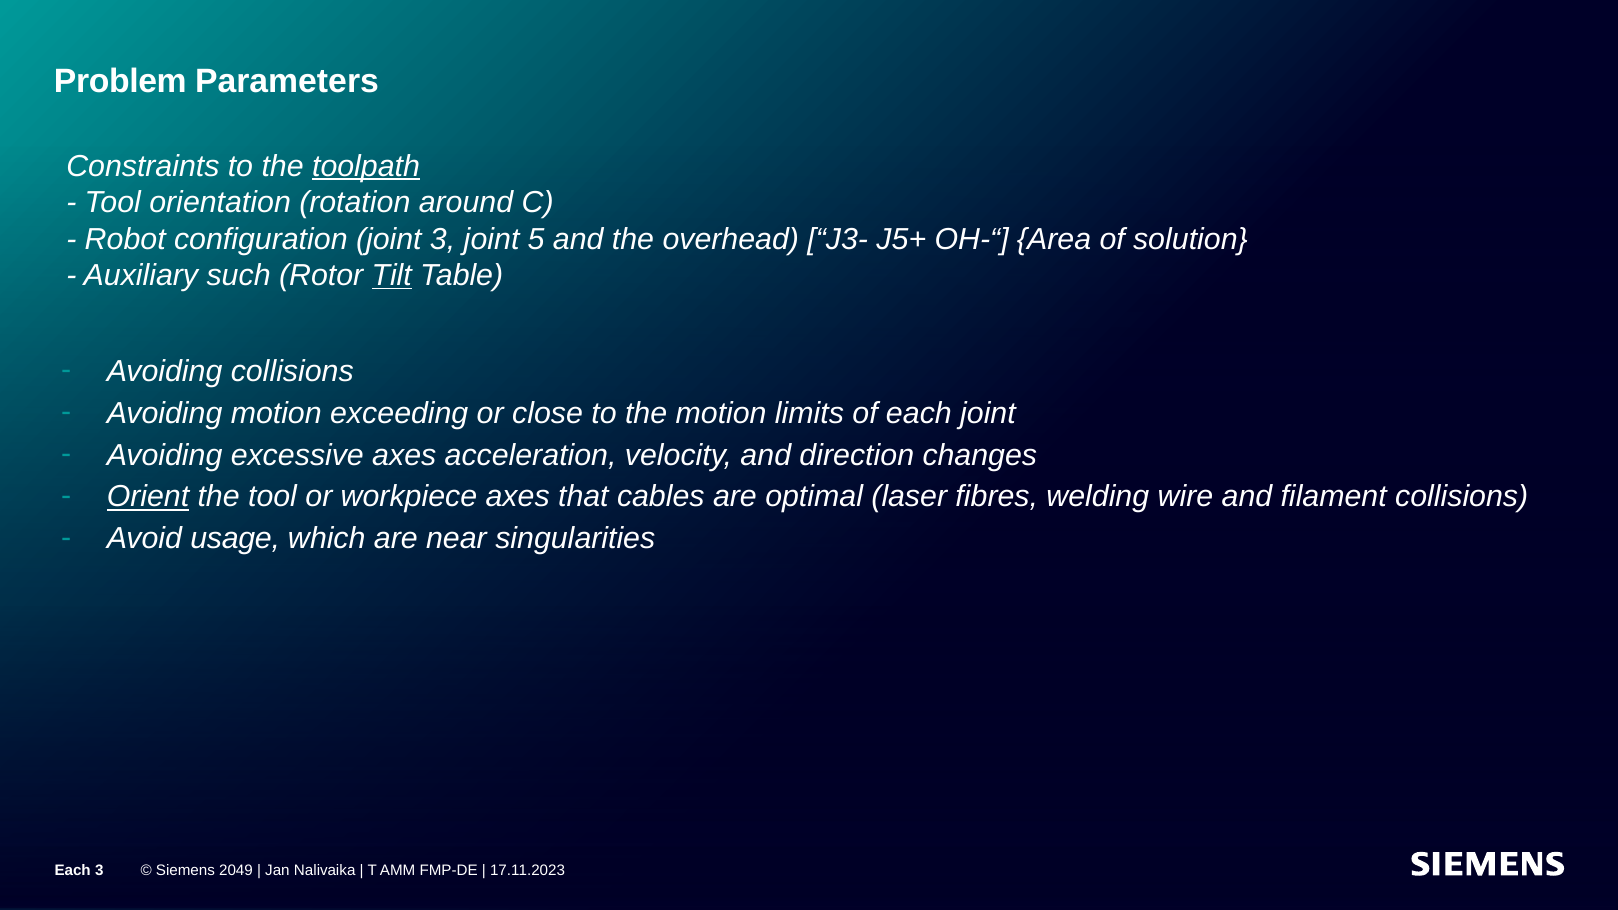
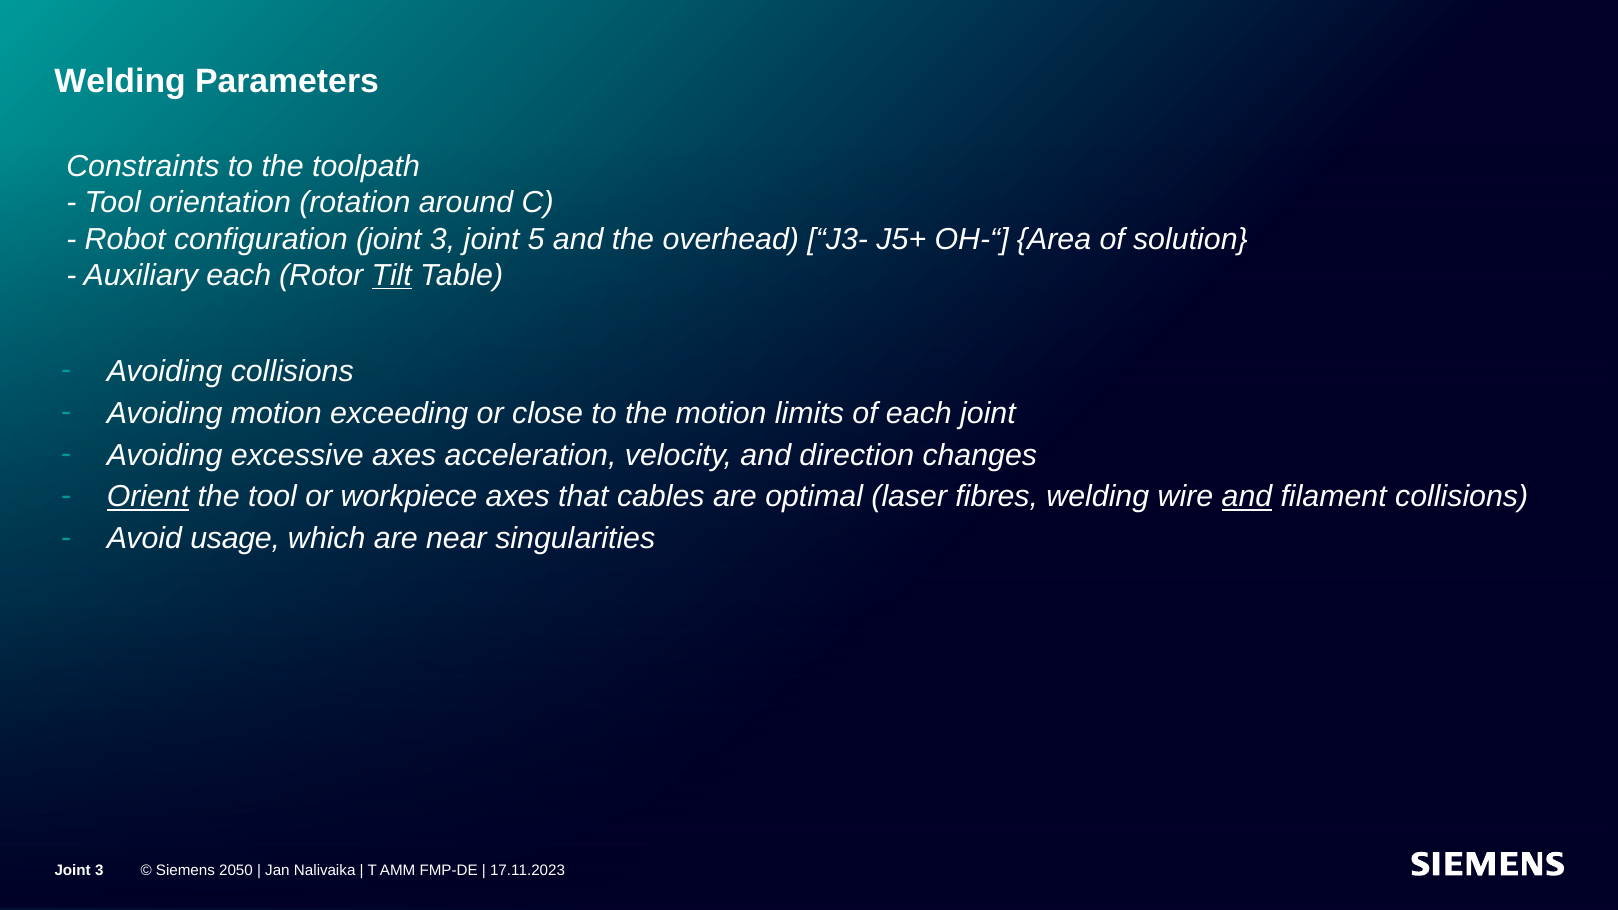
Problem at (120, 82): Problem -> Welding
toolpath underline: present -> none
Auxiliary such: such -> each
and at (1247, 497) underline: none -> present
Each at (73, 871): Each -> Joint
2049: 2049 -> 2050
